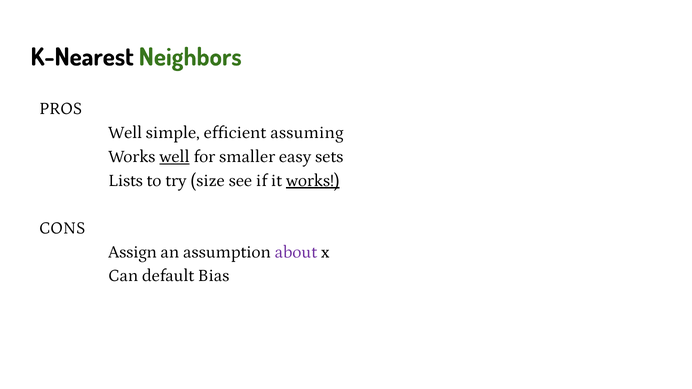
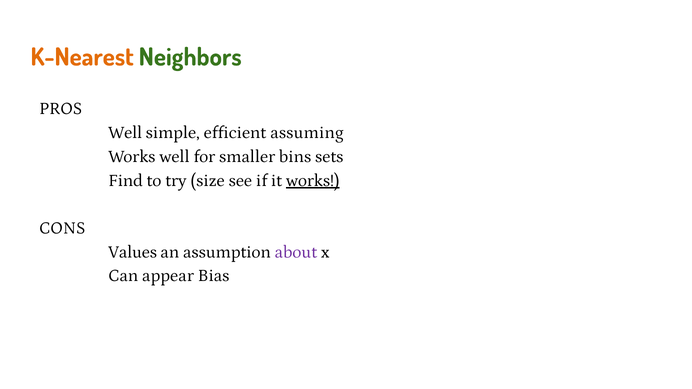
K-Nearest colour: black -> orange
well at (174, 157) underline: present -> none
easy: easy -> bins
Lists: Lists -> Find
Assign: Assign -> Values
default: default -> appear
